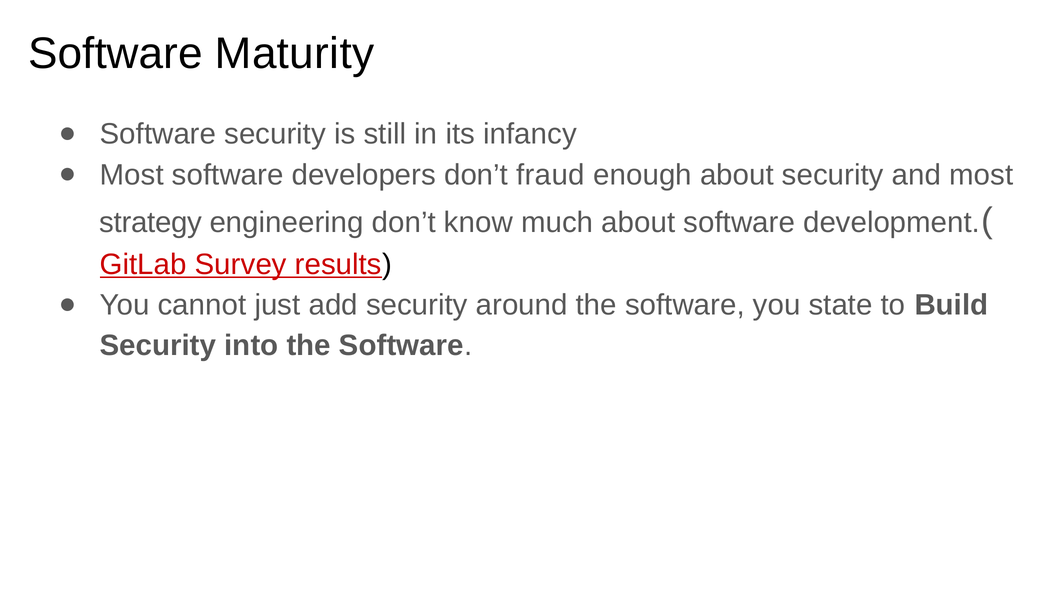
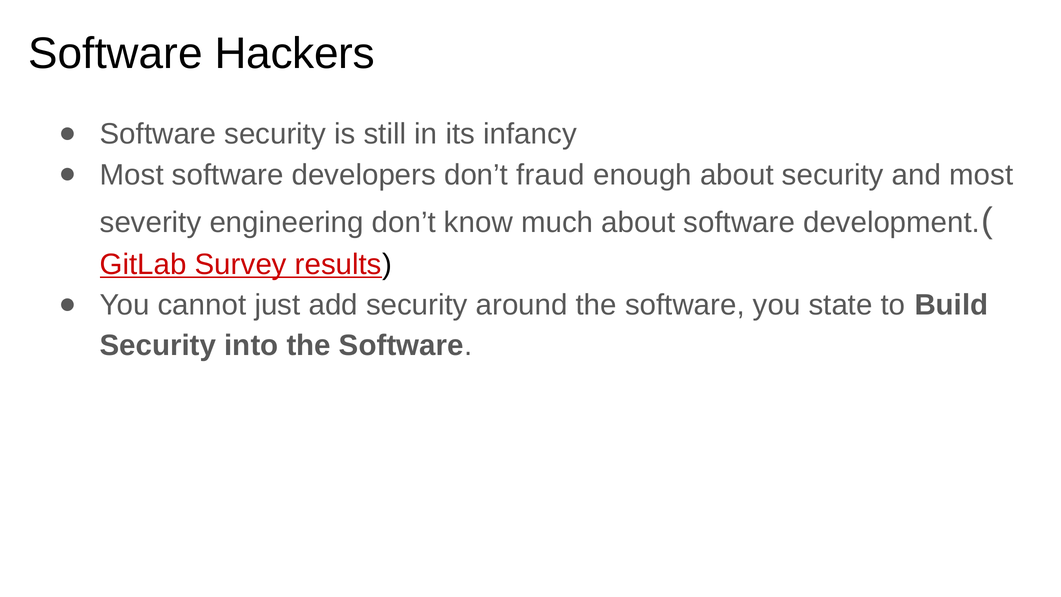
Maturity: Maturity -> Hackers
strategy: strategy -> severity
